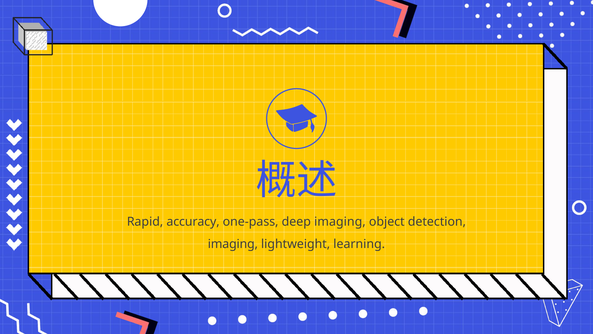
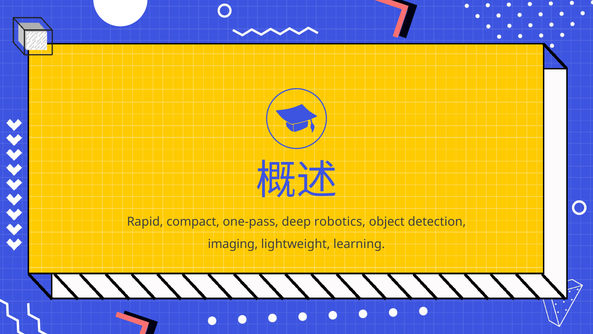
accuracy: accuracy -> compact
deep imaging: imaging -> robotics
